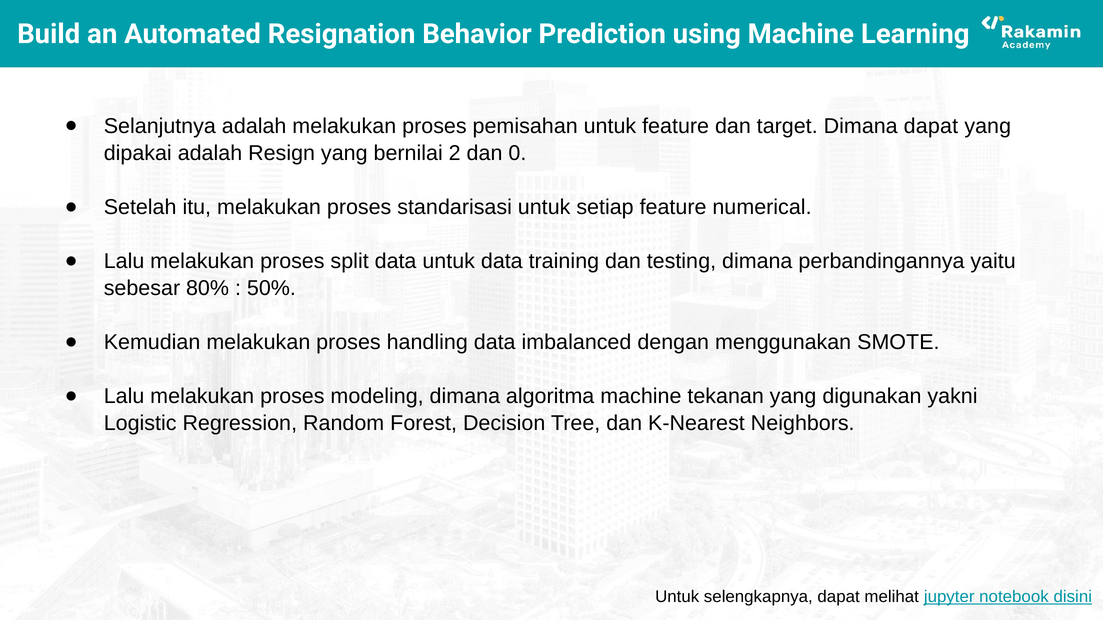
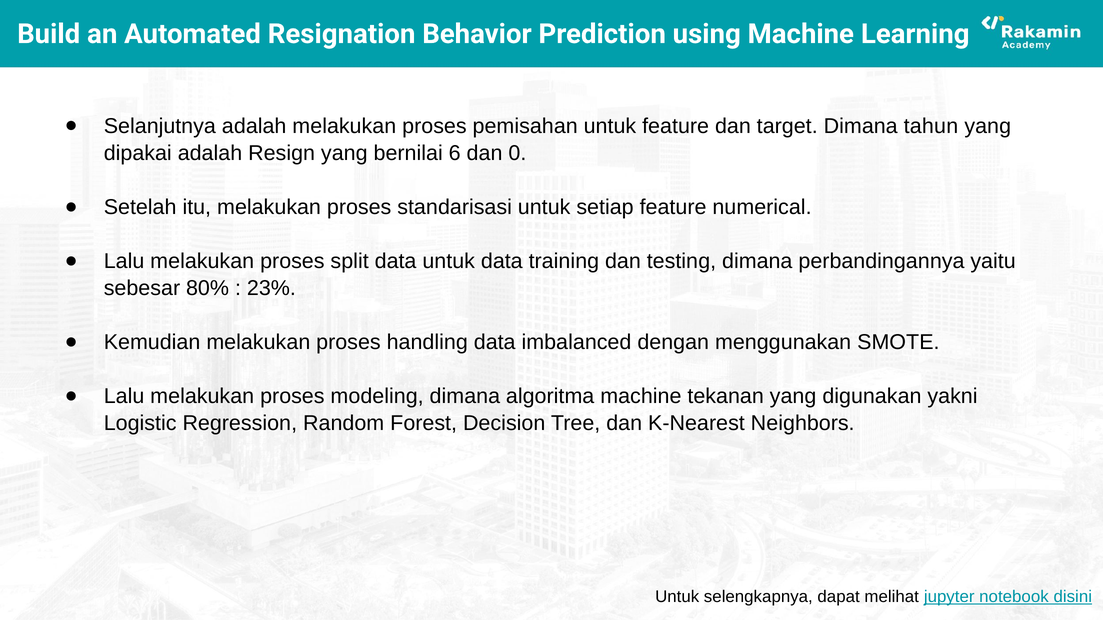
Dimana dapat: dapat -> tahun
2: 2 -> 6
50%: 50% -> 23%
